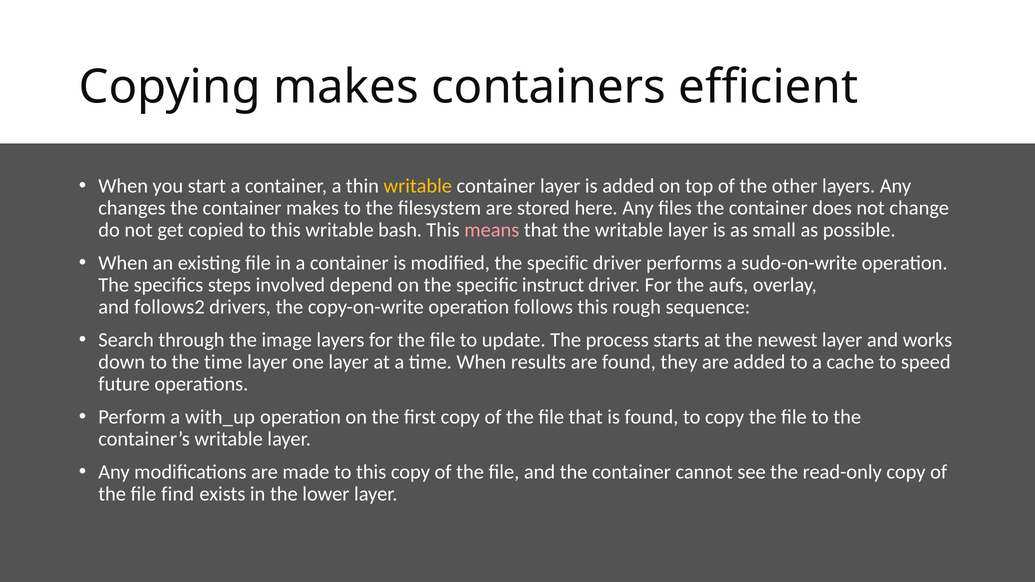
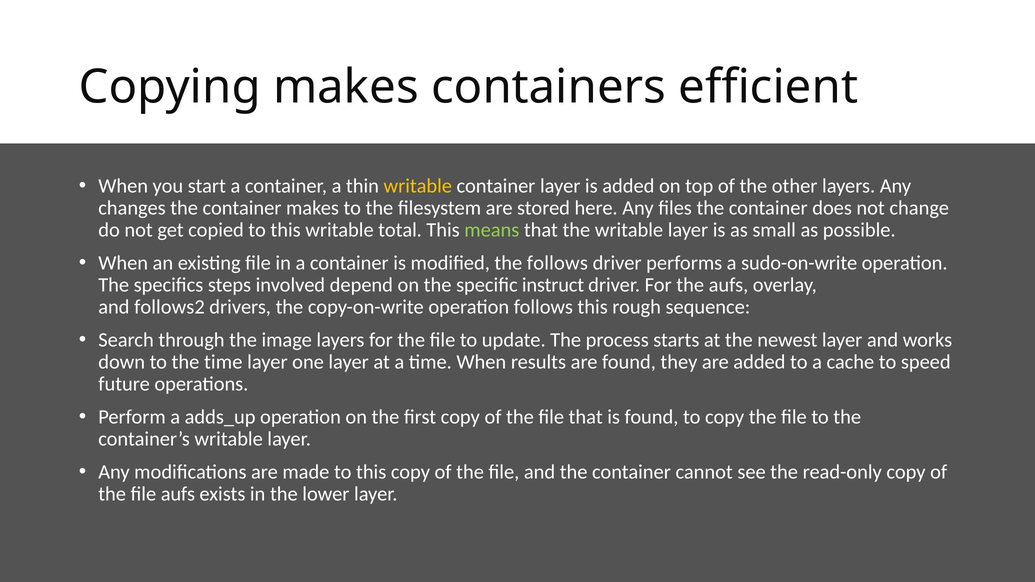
bash: bash -> total
means colour: pink -> light green
modified the specific: specific -> follows
with_up: with_up -> adds_up
file find: find -> aufs
